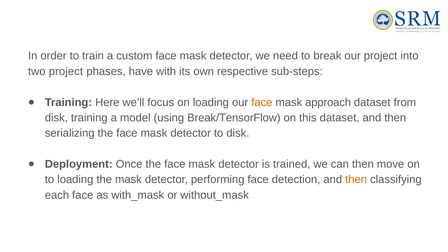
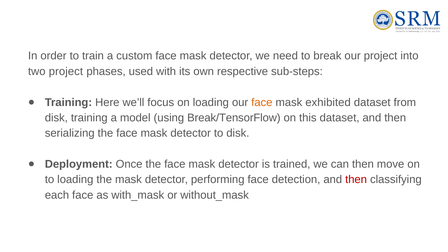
have: have -> used
approach: approach -> exhibited
then at (356, 180) colour: orange -> red
